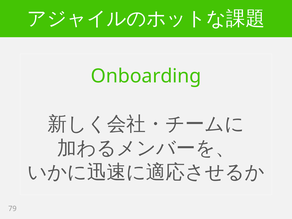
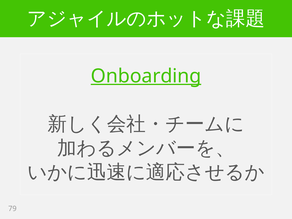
Onboarding underline: none -> present
